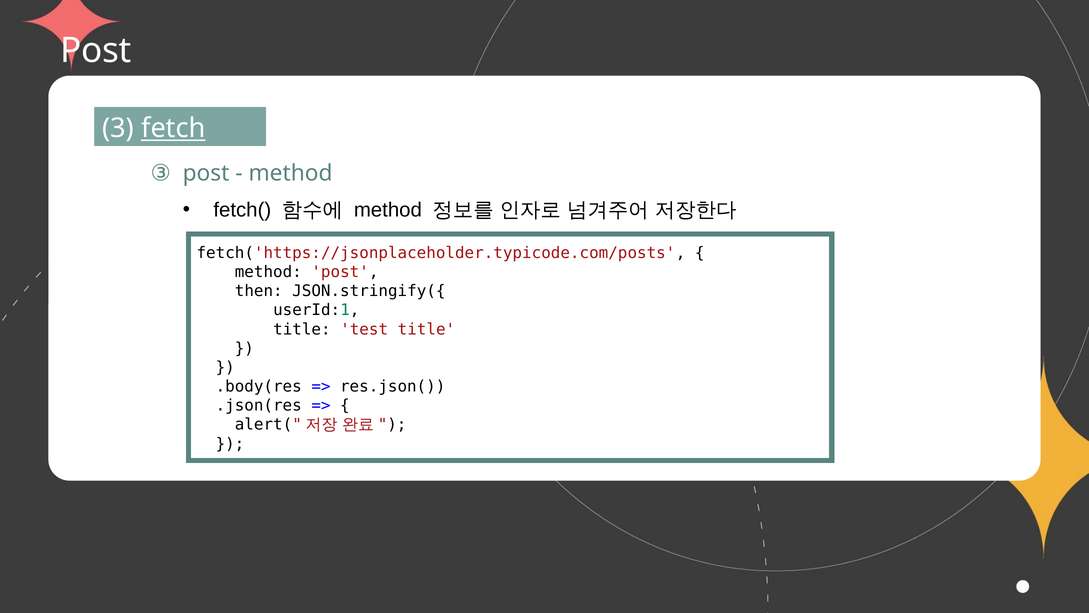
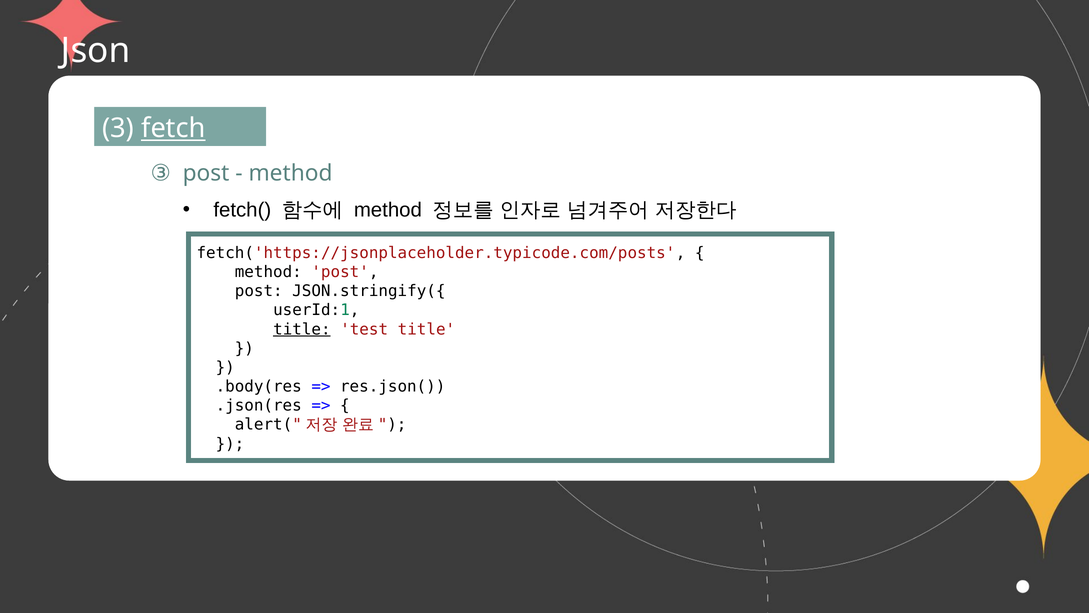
Post at (96, 50): Post -> Json
then at (259, 291): then -> post
title at (302, 329) underline: none -> present
